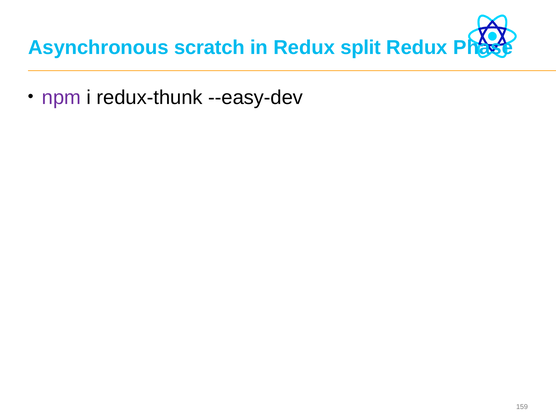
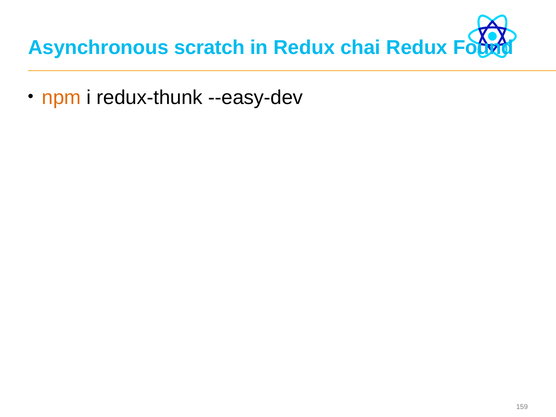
split: split -> chai
Phase: Phase -> Found
npm colour: purple -> orange
